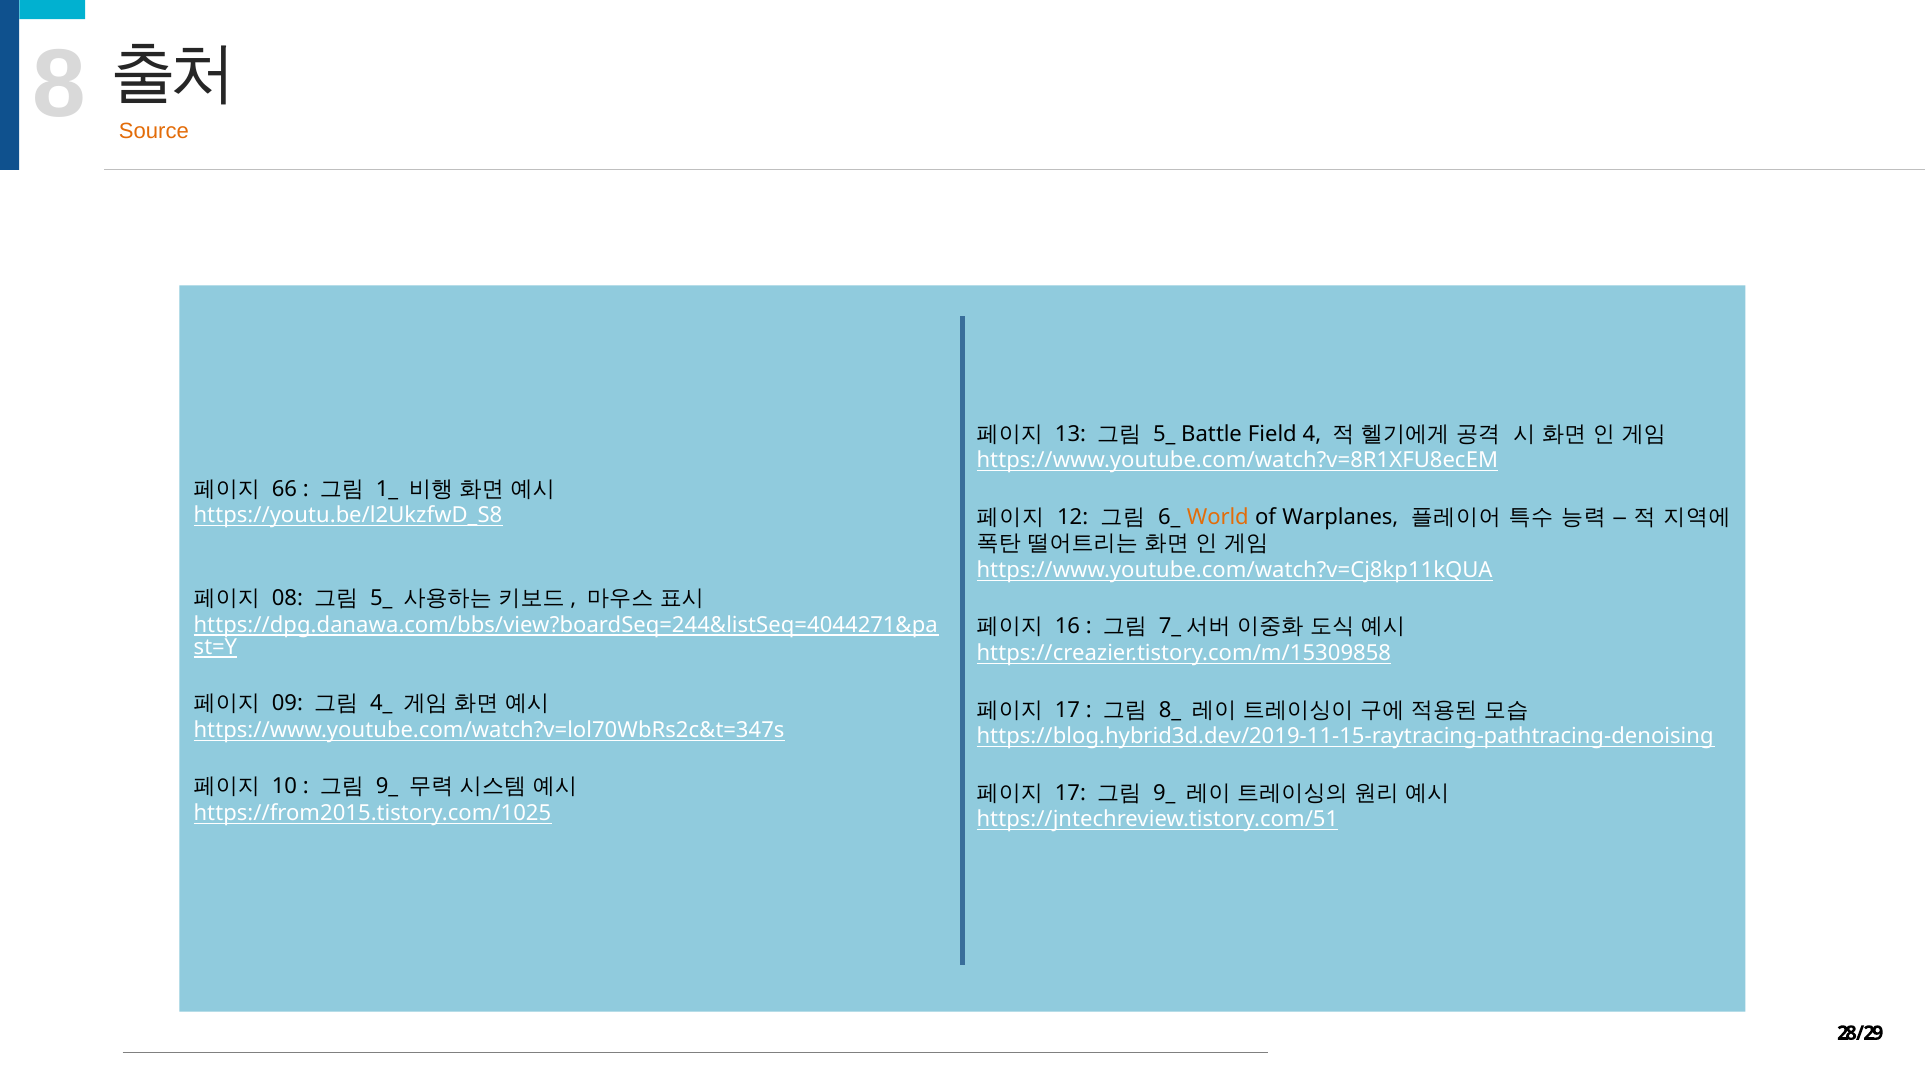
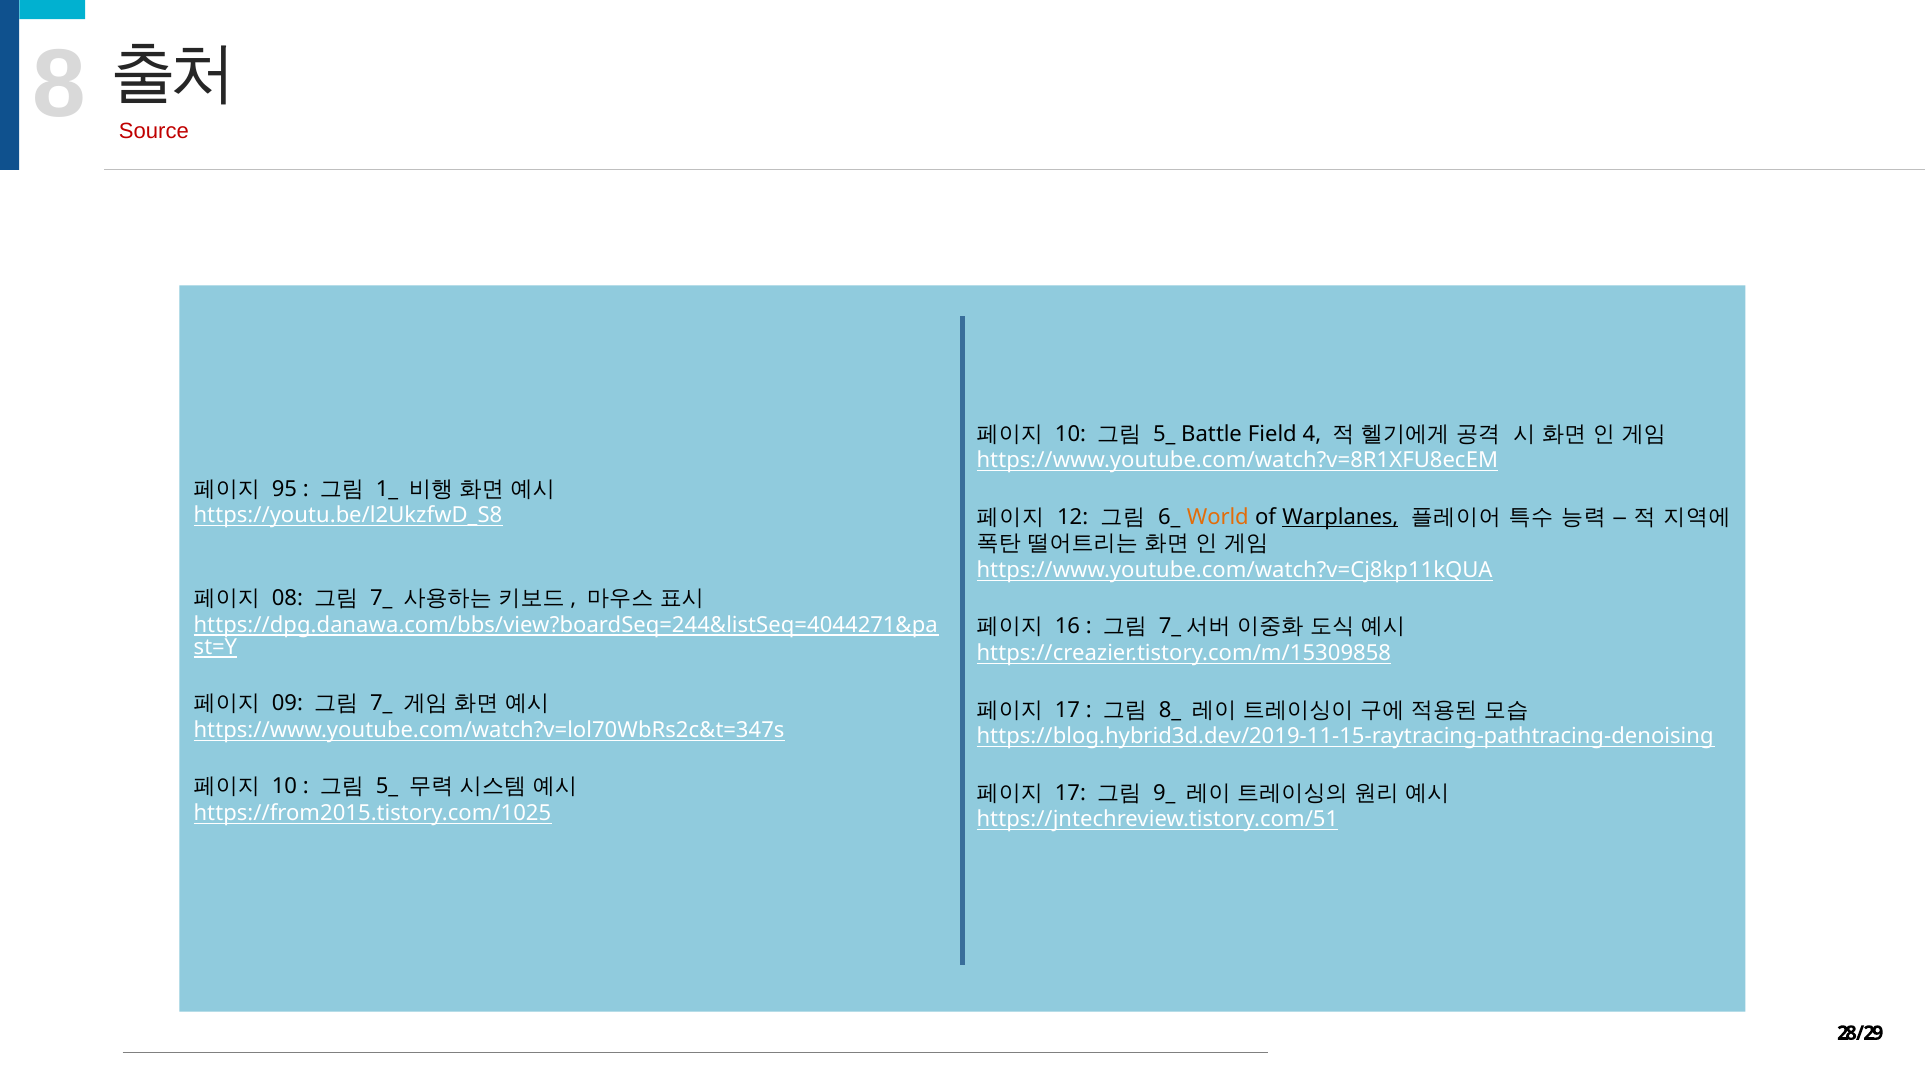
Source colour: orange -> red
13 at (1070, 434): 13 -> 10
66: 66 -> 95
Warplanes underline: none -> present
5_ at (381, 598): 5_ -> 7_
4_ at (381, 703): 4_ -> 7_
9_ at (387, 786): 9_ -> 5_
